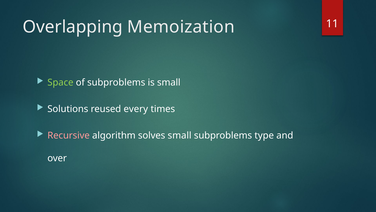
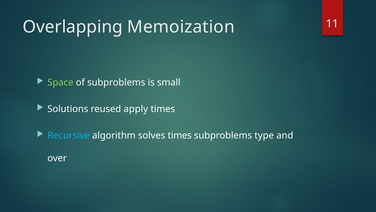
every: every -> apply
Recursive colour: pink -> light blue
solves small: small -> times
